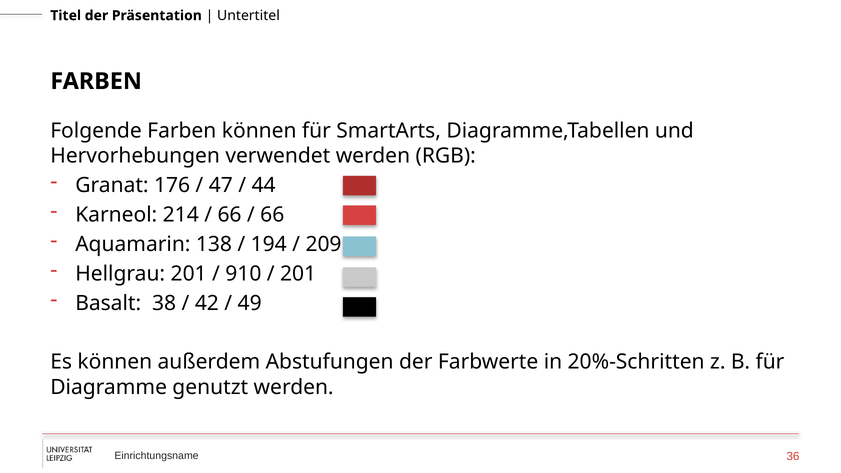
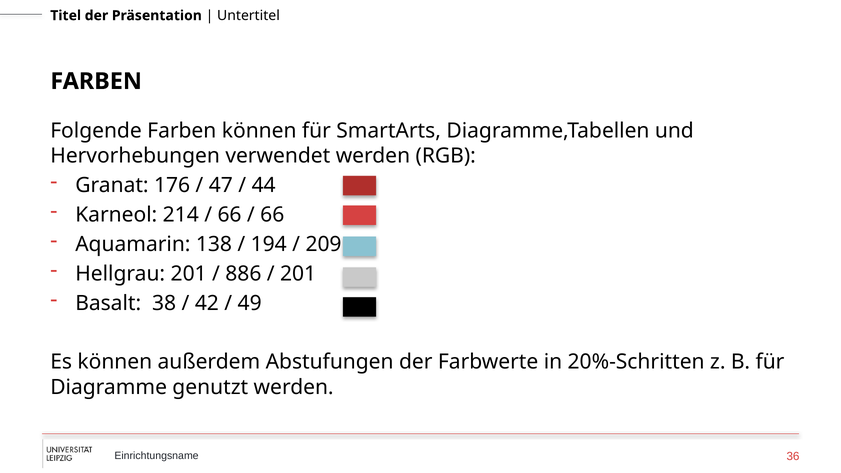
910: 910 -> 886
